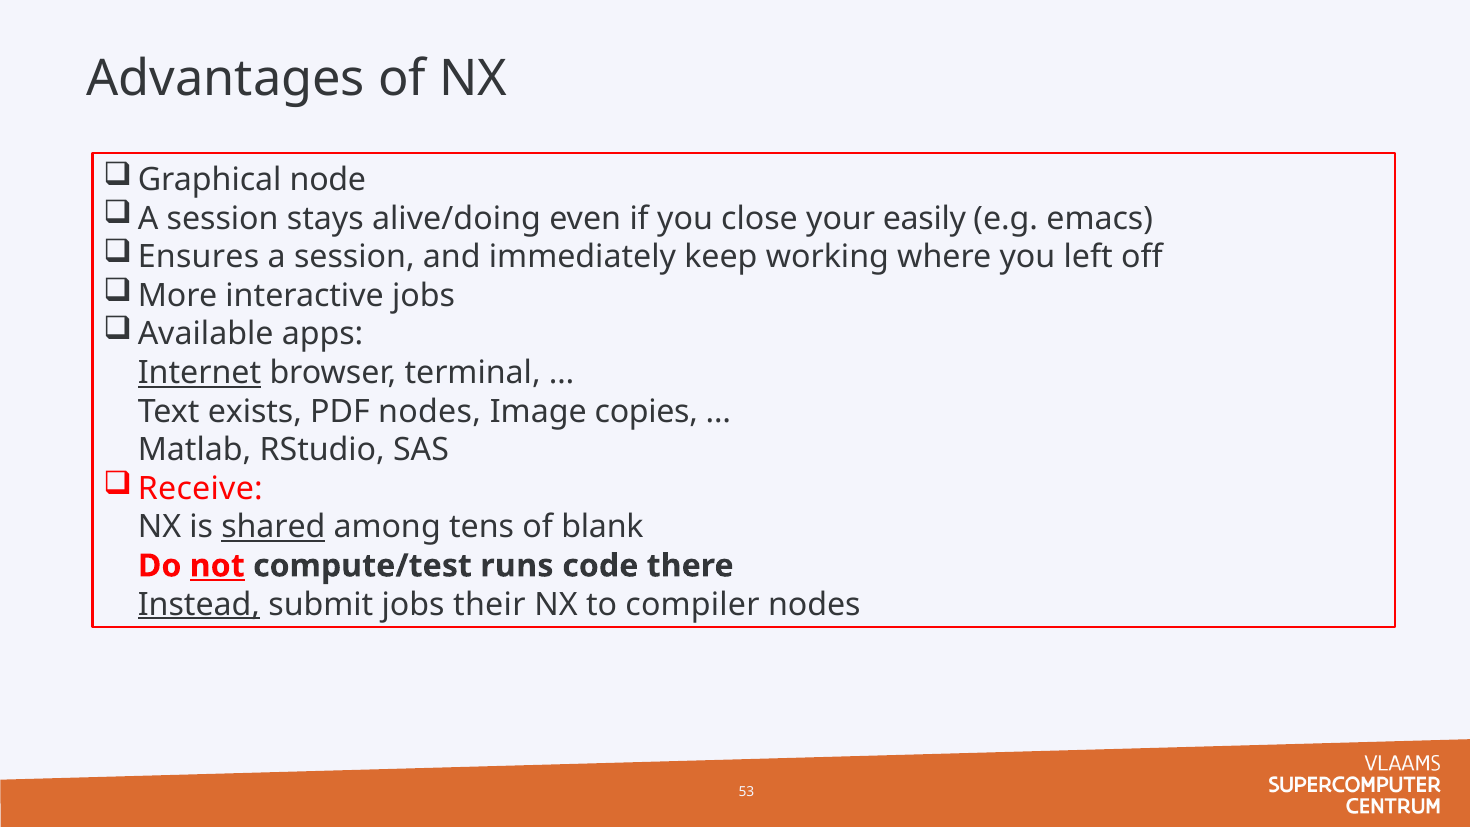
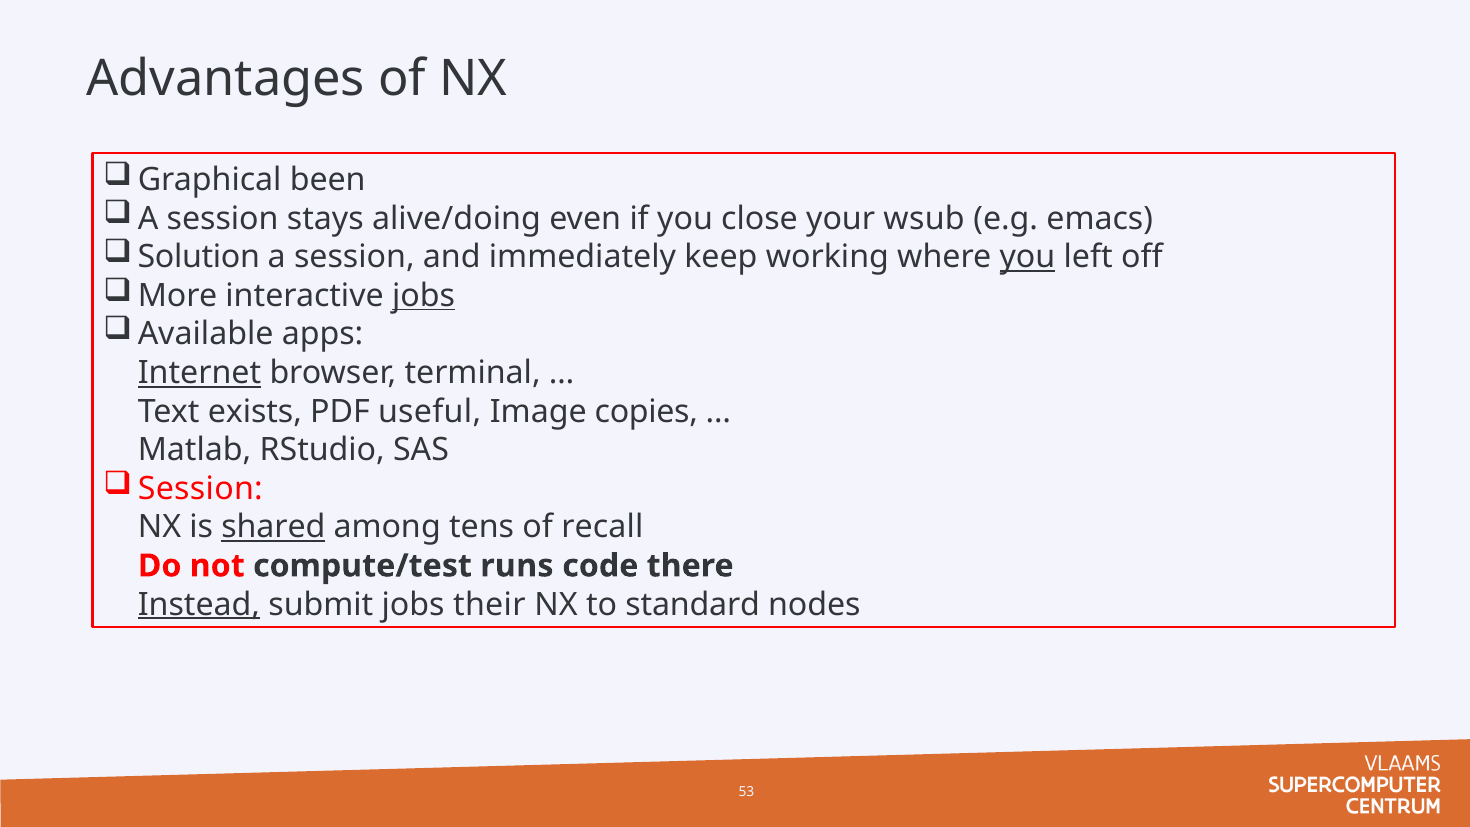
node: node -> been
easily: easily -> wsub
Ensures: Ensures -> Solution
you at (1027, 257) underline: none -> present
jobs at (424, 296) underline: none -> present
PDF nodes: nodes -> useful
Receive at (200, 489): Receive -> Session
blank: blank -> recall
not underline: present -> none
compiler: compiler -> standard
